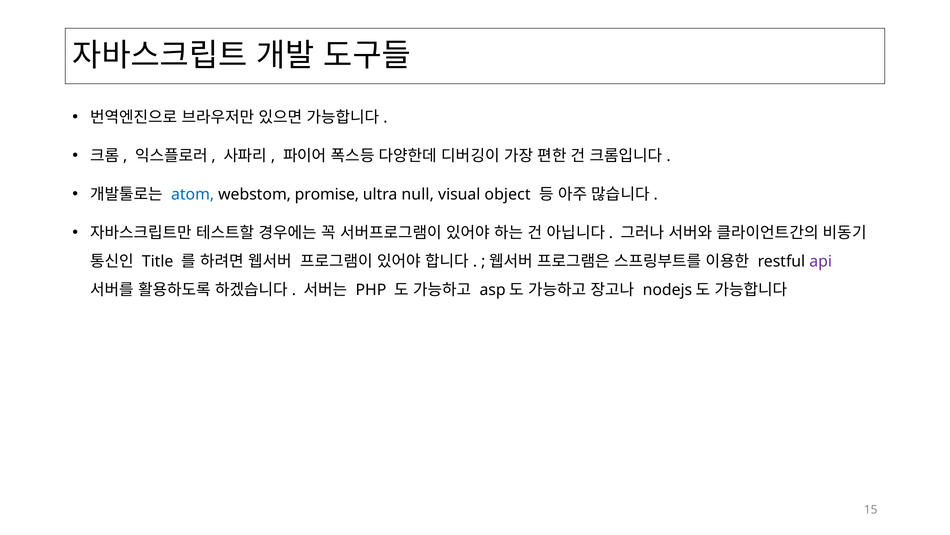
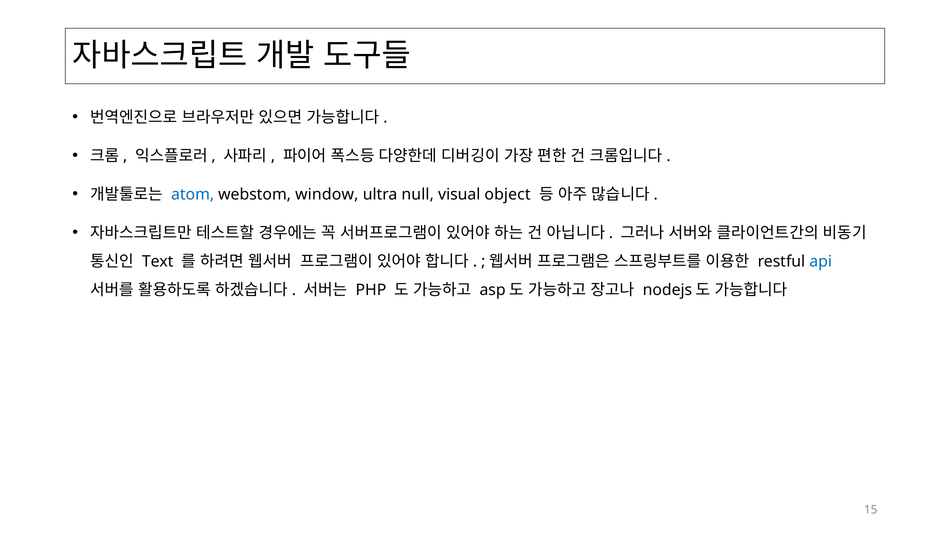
promise: promise -> window
Title: Title -> Text
api colour: purple -> blue
